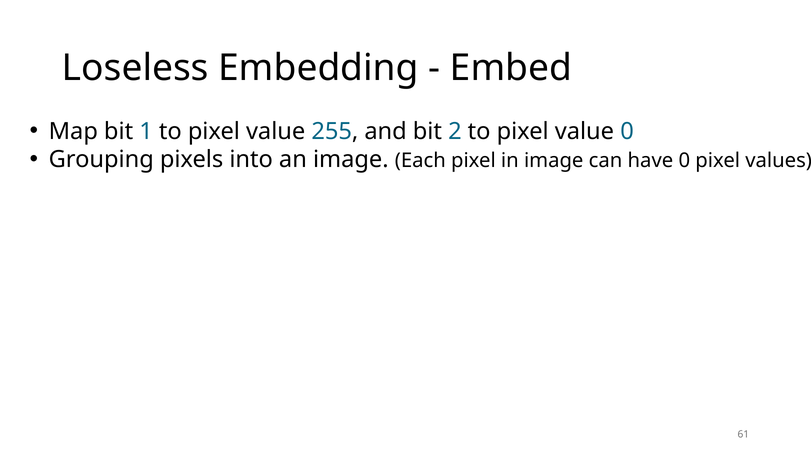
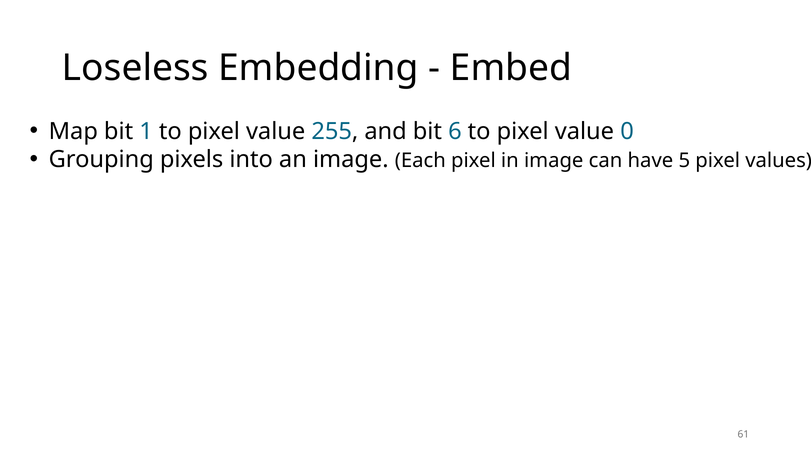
2: 2 -> 6
have 0: 0 -> 5
